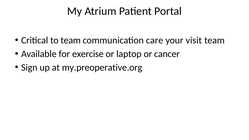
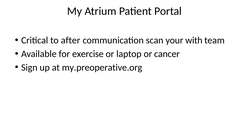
to team: team -> after
care: care -> scan
visit: visit -> with
